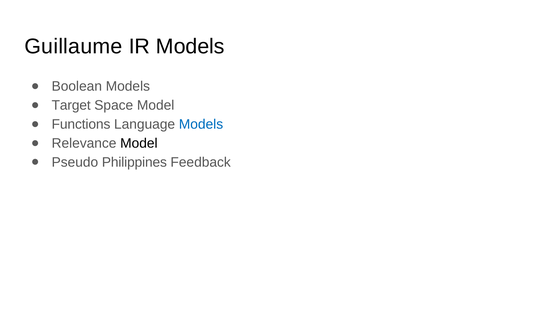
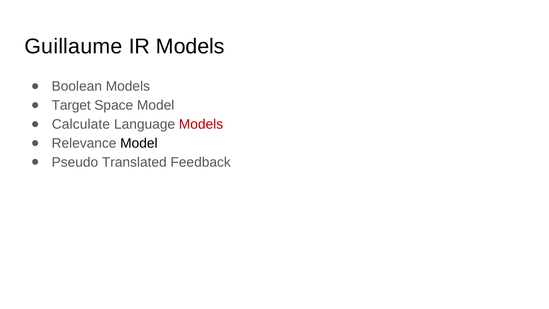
Functions: Functions -> Calculate
Models at (201, 124) colour: blue -> red
Philippines: Philippines -> Translated
